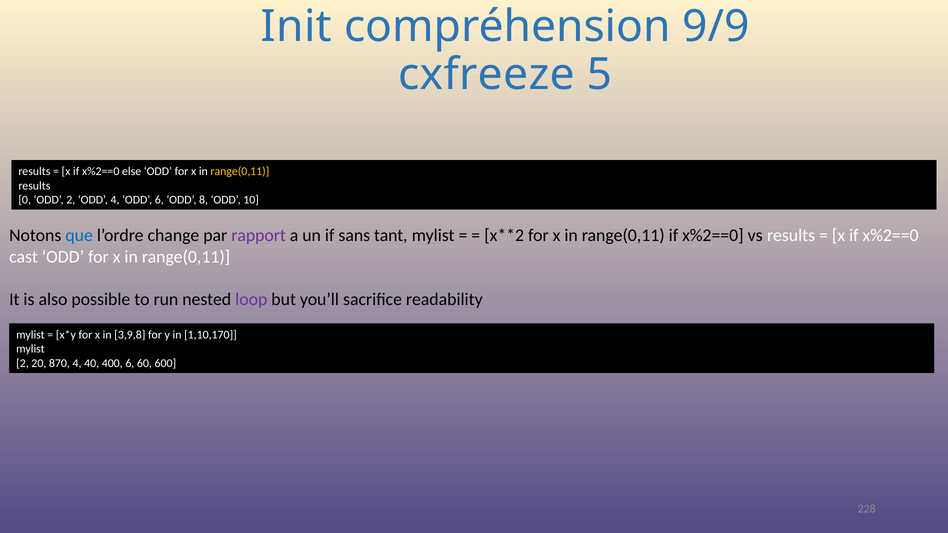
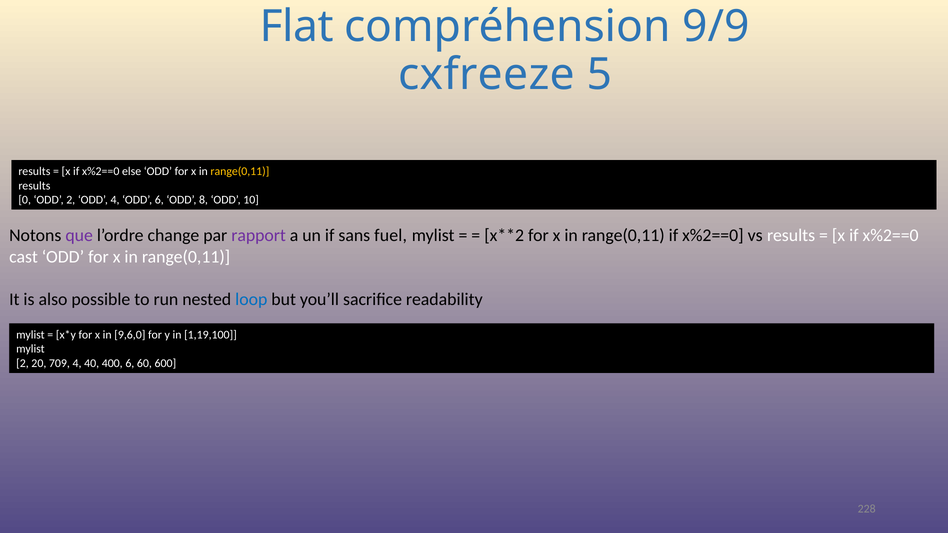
Init: Init -> Flat
que colour: blue -> purple
tant: tant -> fuel
loop colour: purple -> blue
3,9,8: 3,9,8 -> 9,6,0
1,10,170: 1,10,170 -> 1,19,100
870: 870 -> 709
